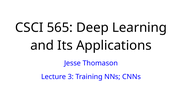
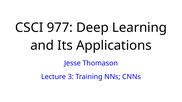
565: 565 -> 977
